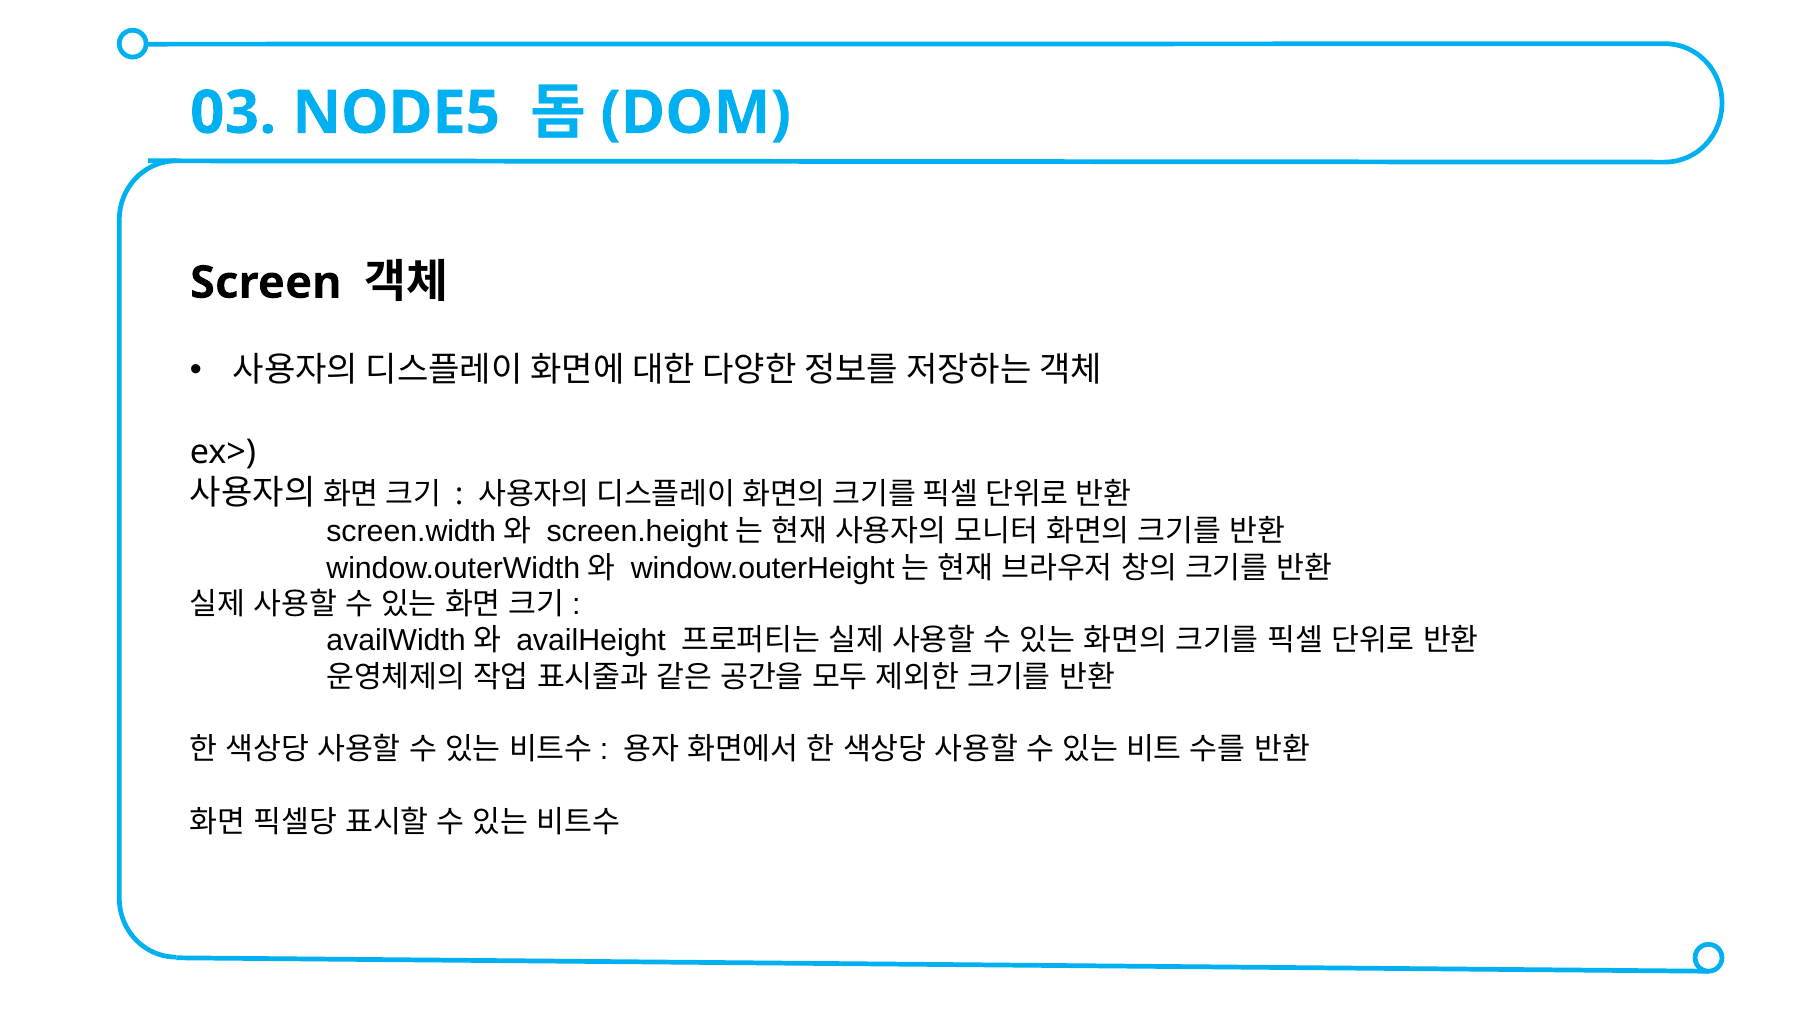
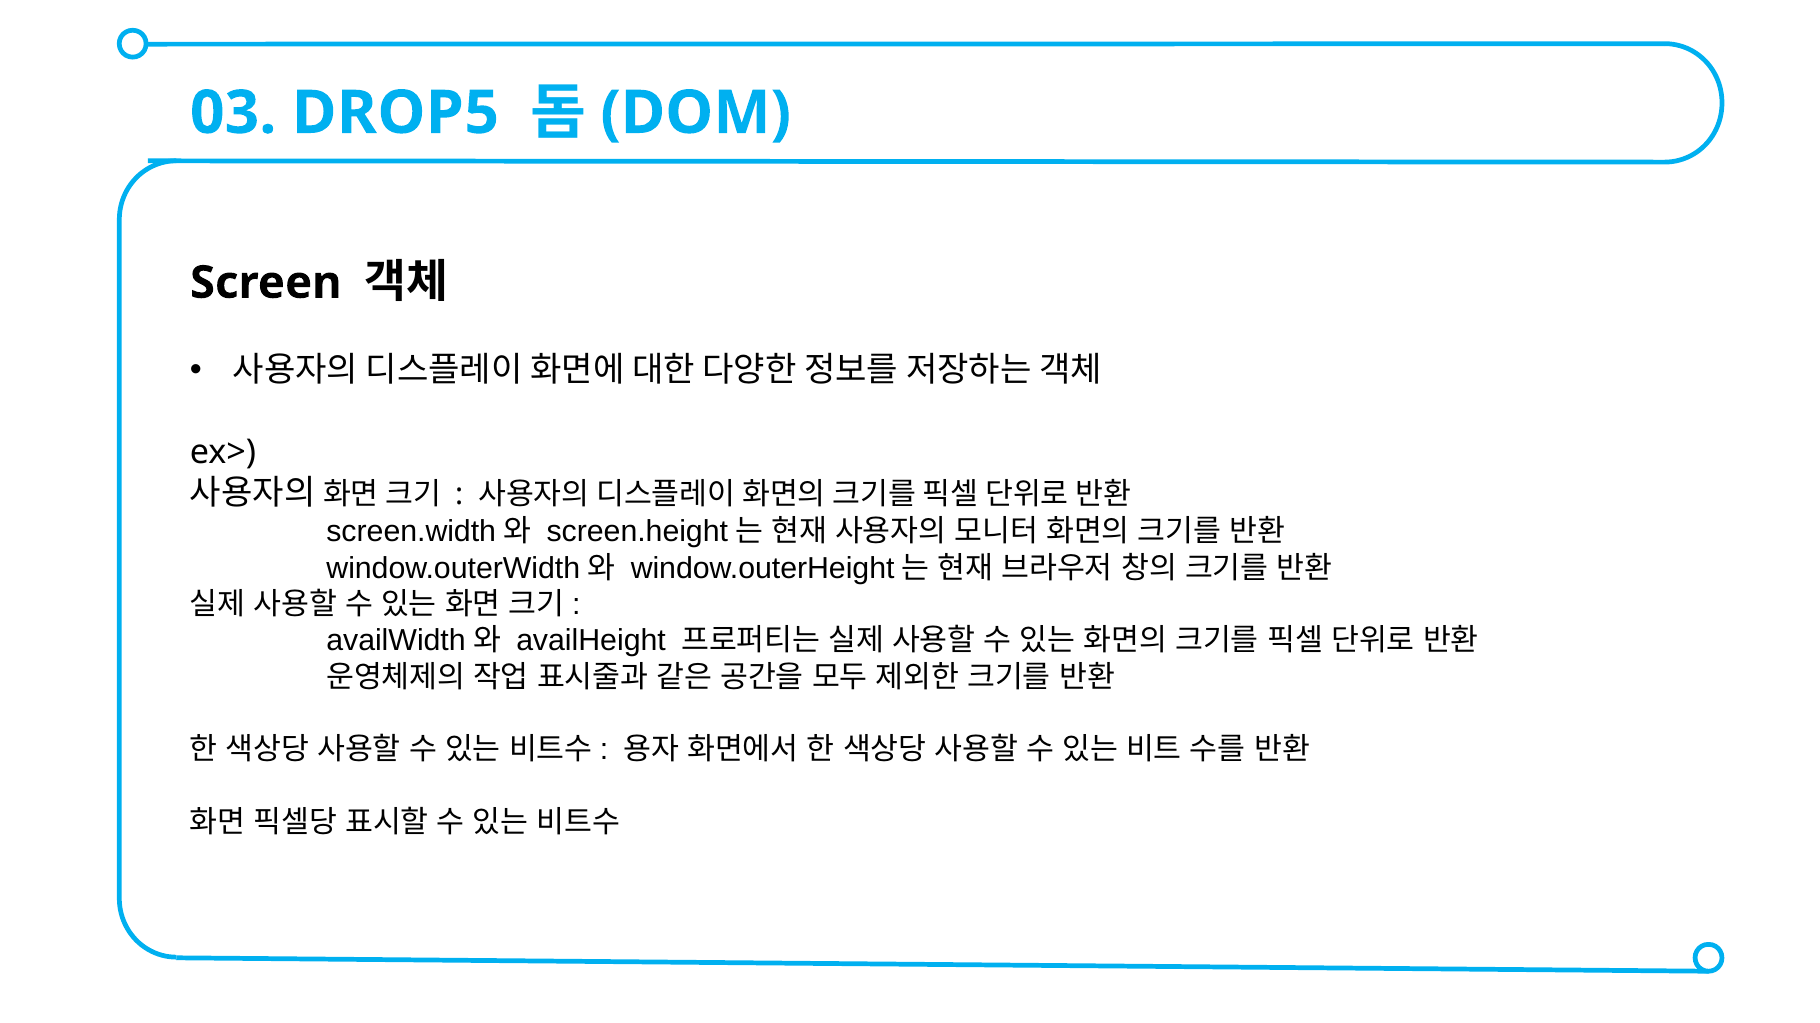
NODE5: NODE5 -> DROP5
